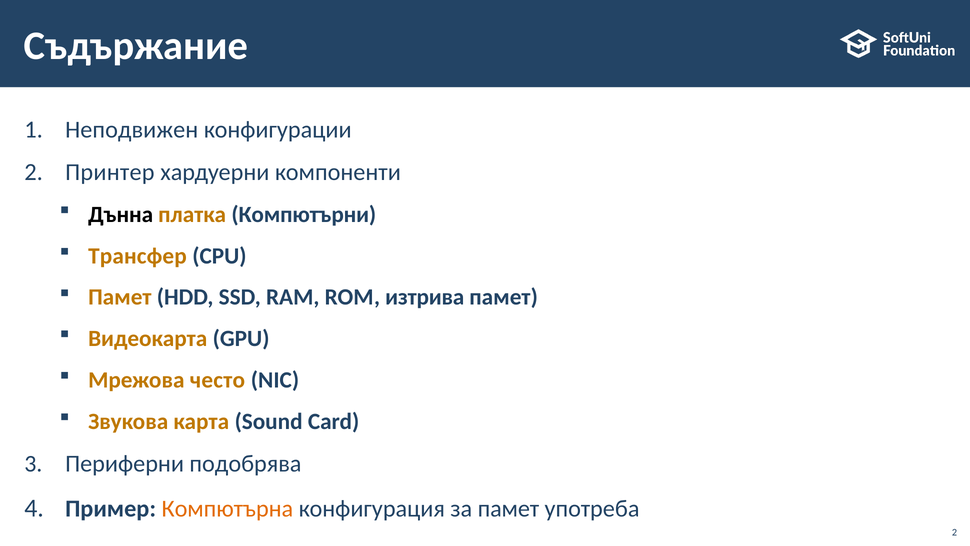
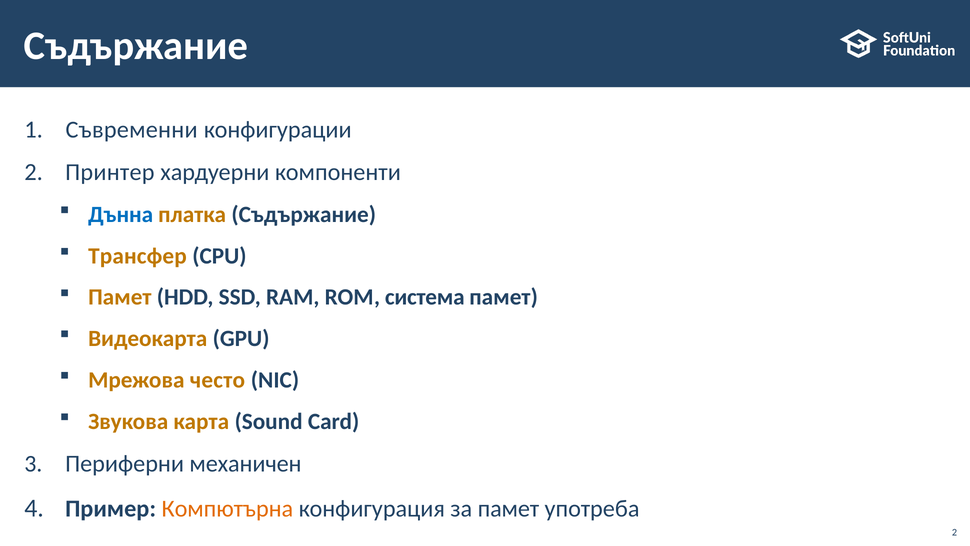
Неподвижен: Неподвижен -> Съвременни
Дънна colour: black -> blue
платка Компютърни: Компютърни -> Съдържание
изтрива: изтрива -> система
подобрява: подобрява -> механичен
